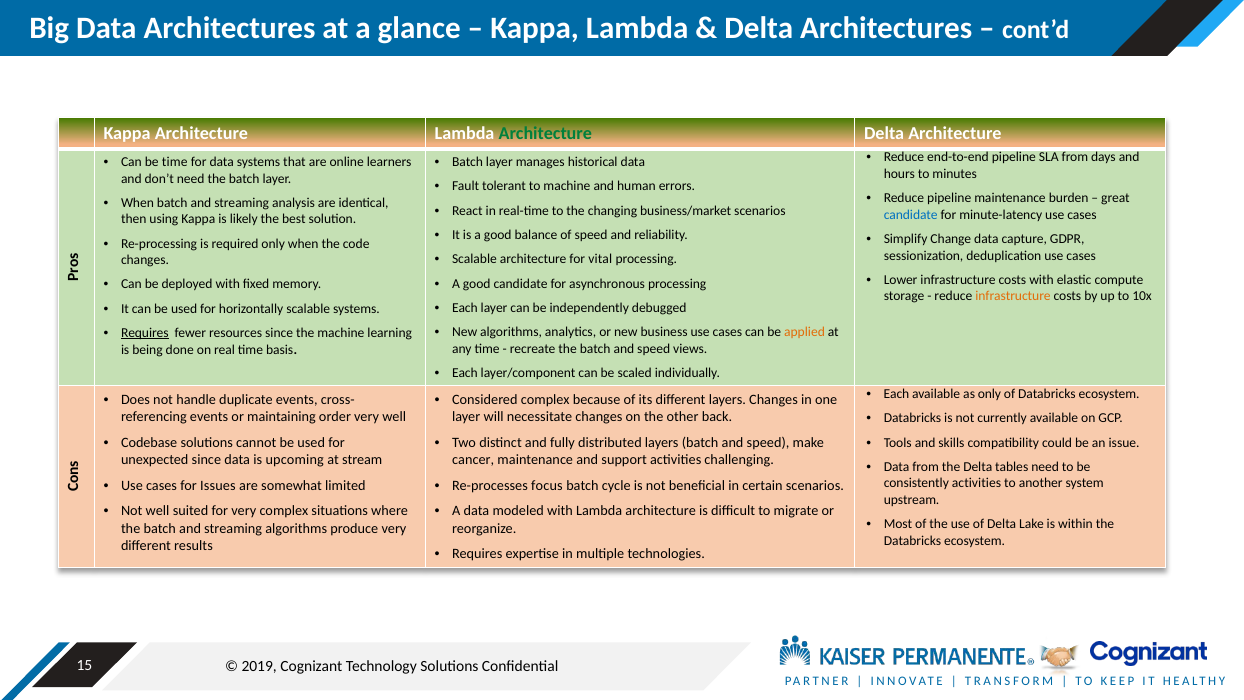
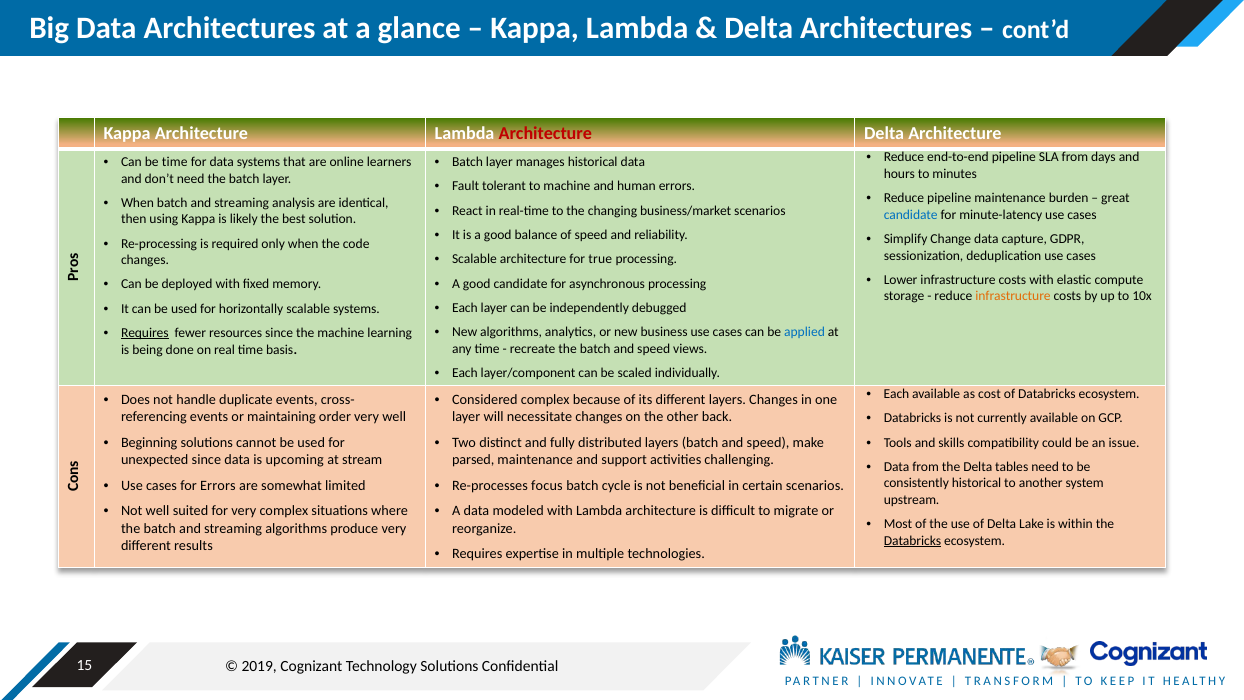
Architecture at (545, 133) colour: green -> red
vital: vital -> true
applied colour: orange -> blue
as only: only -> cost
Codebase: Codebase -> Beginning
cancer: cancer -> parsed
consistently activities: activities -> historical
for Issues: Issues -> Errors
Databricks at (913, 541) underline: none -> present
